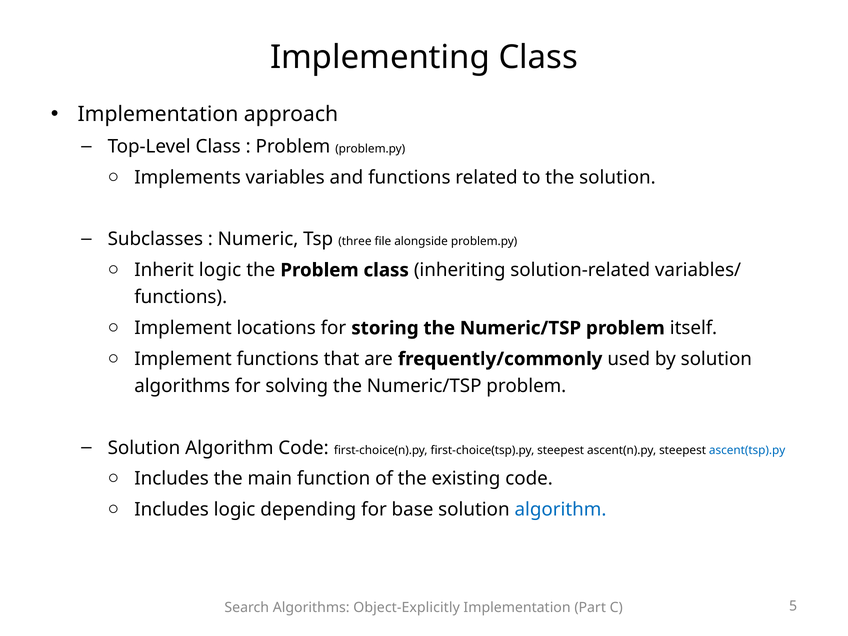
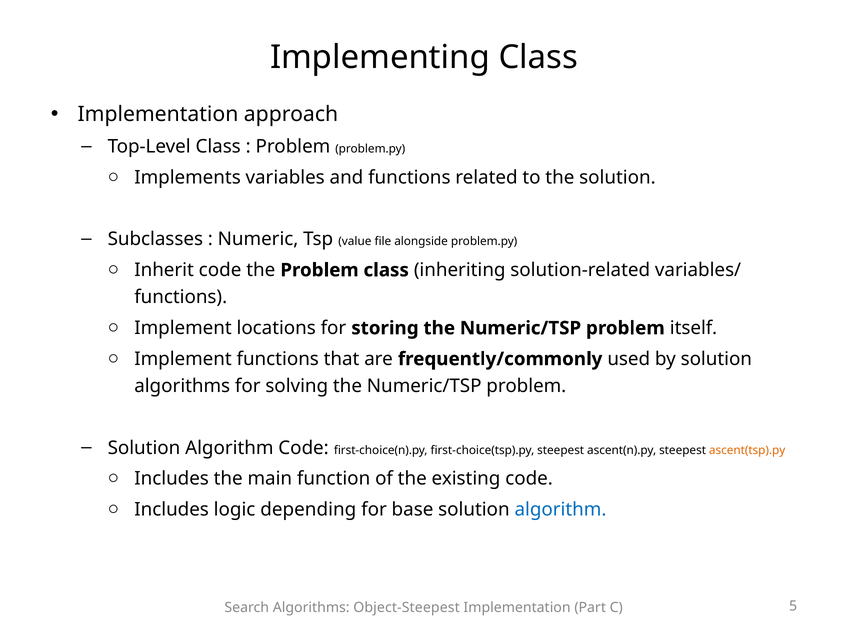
three: three -> value
Inherit logic: logic -> code
ascent(tsp).py colour: blue -> orange
Object-Explicitly: Object-Explicitly -> Object-Steepest
